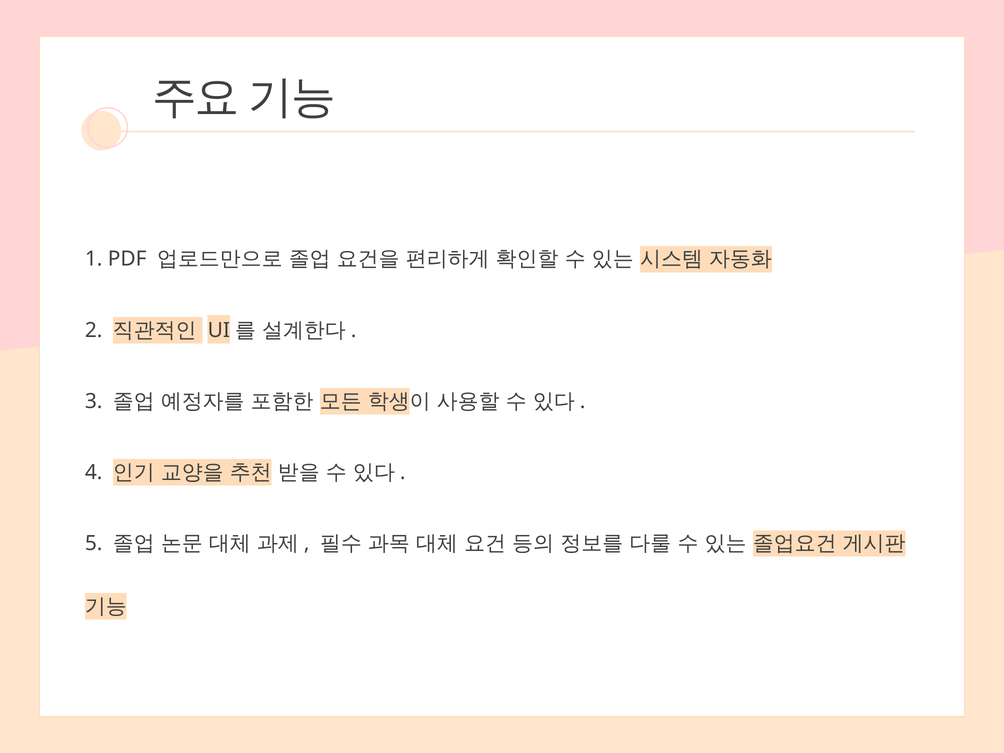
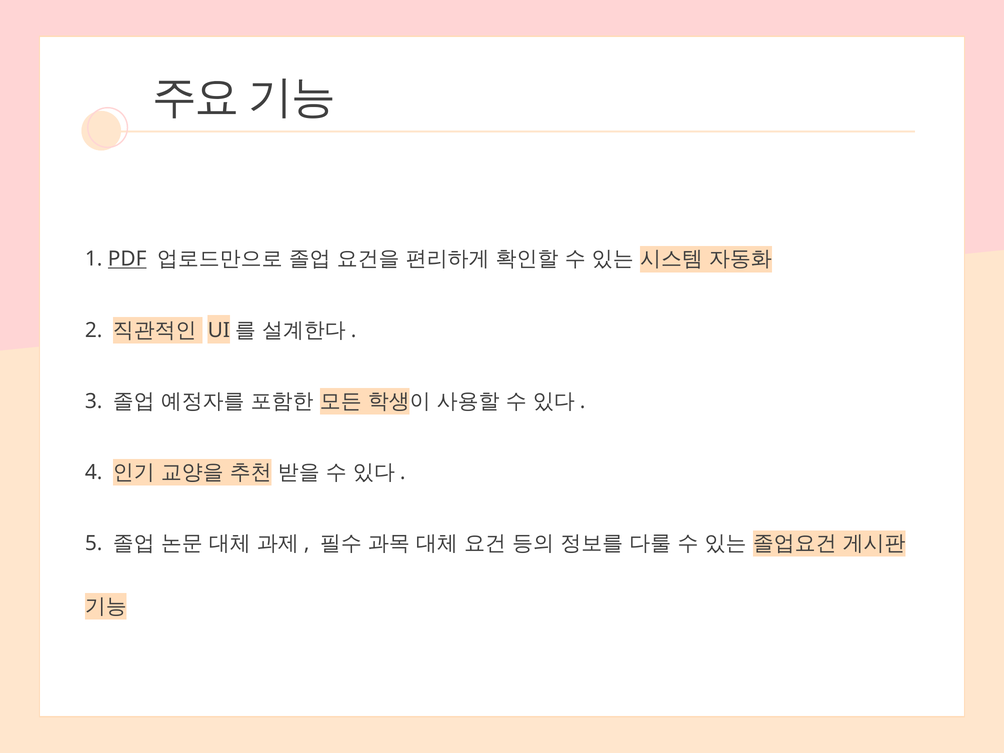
PDF underline: none -> present
